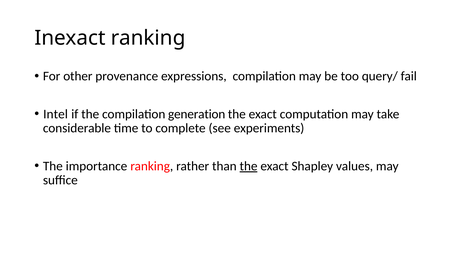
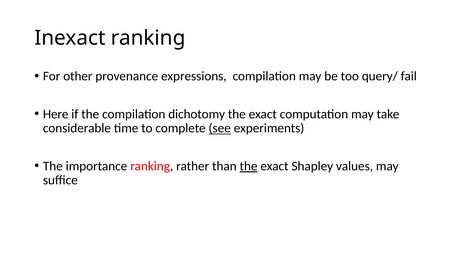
Intel: Intel -> Here
generation: generation -> dichotomy
see underline: none -> present
